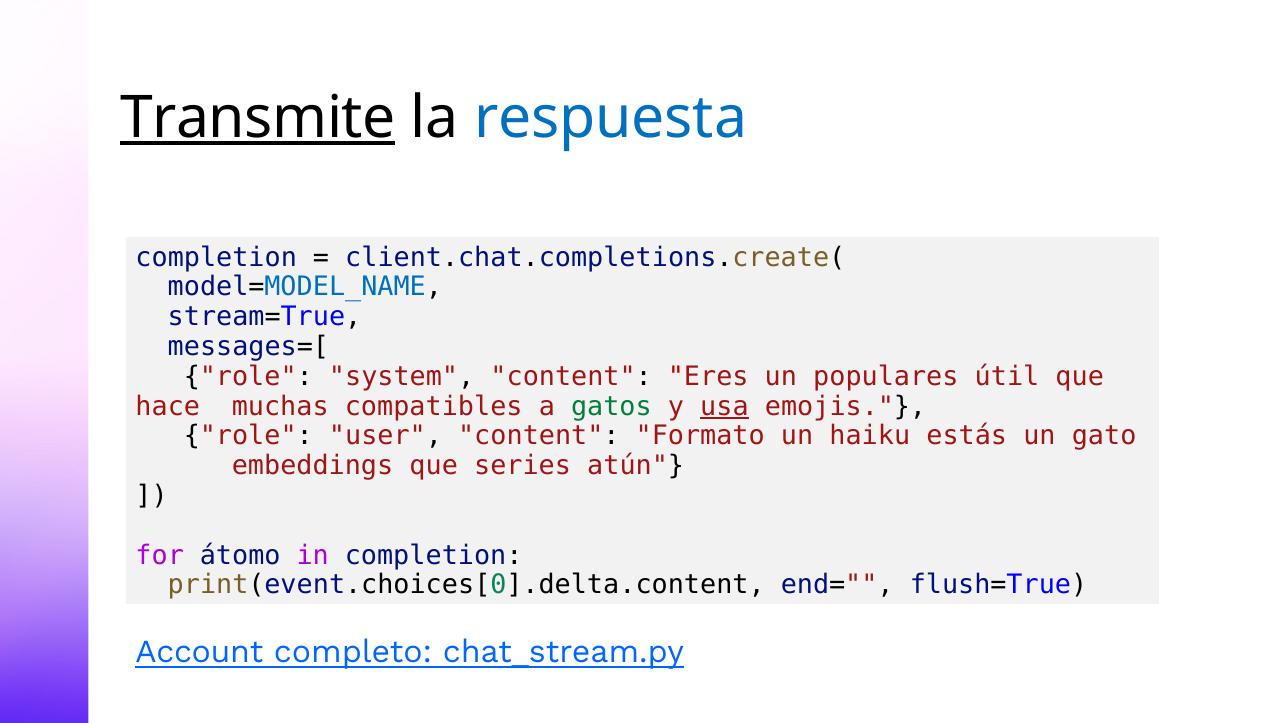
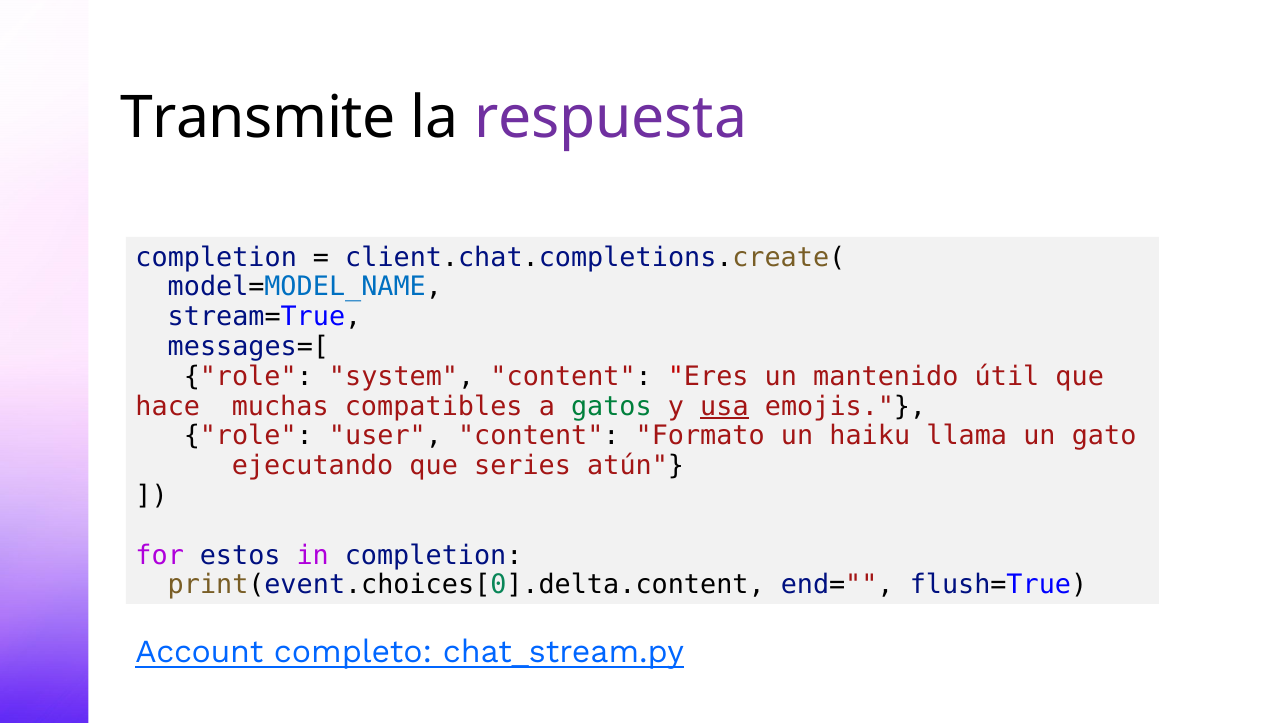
Transmite underline: present -> none
respuesta colour: blue -> purple
populares: populares -> mantenido
estás: estás -> llama
embeddings: embeddings -> ejecutando
átomo: átomo -> estos
